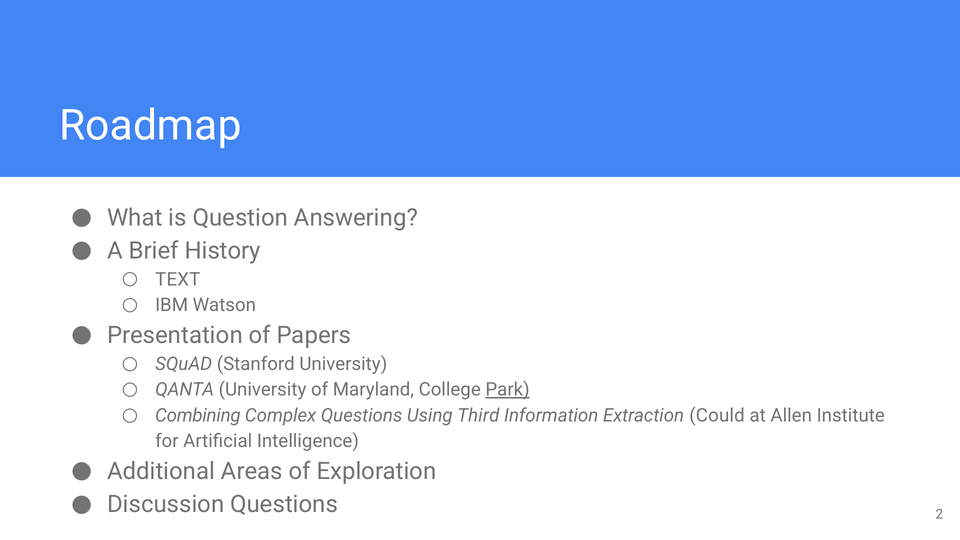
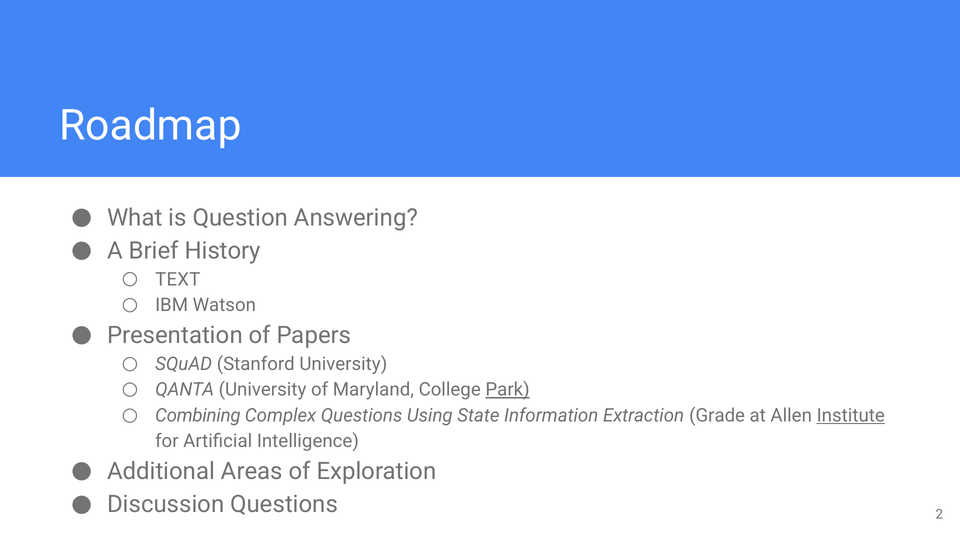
Third: Third -> State
Could: Could -> Grade
Institute underline: none -> present
